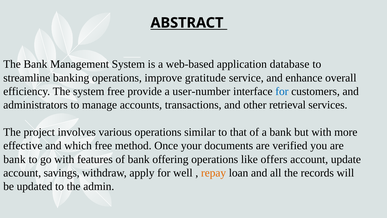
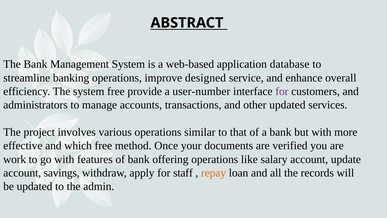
gratitude: gratitude -> designed
for at (282, 91) colour: blue -> purple
other retrieval: retrieval -> updated
bank at (15, 159): bank -> work
offers: offers -> salary
well: well -> staff
